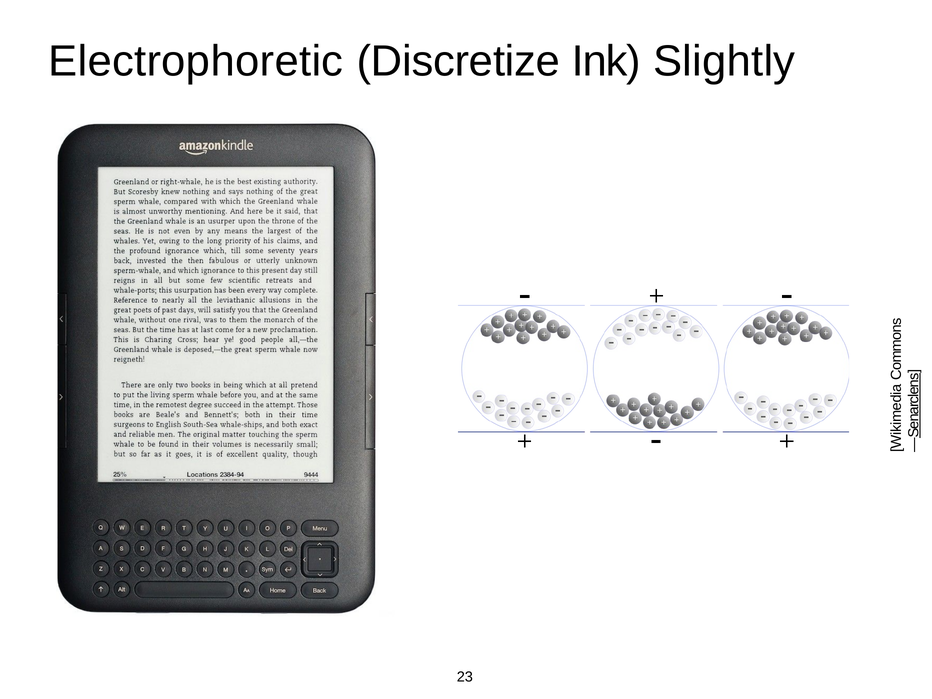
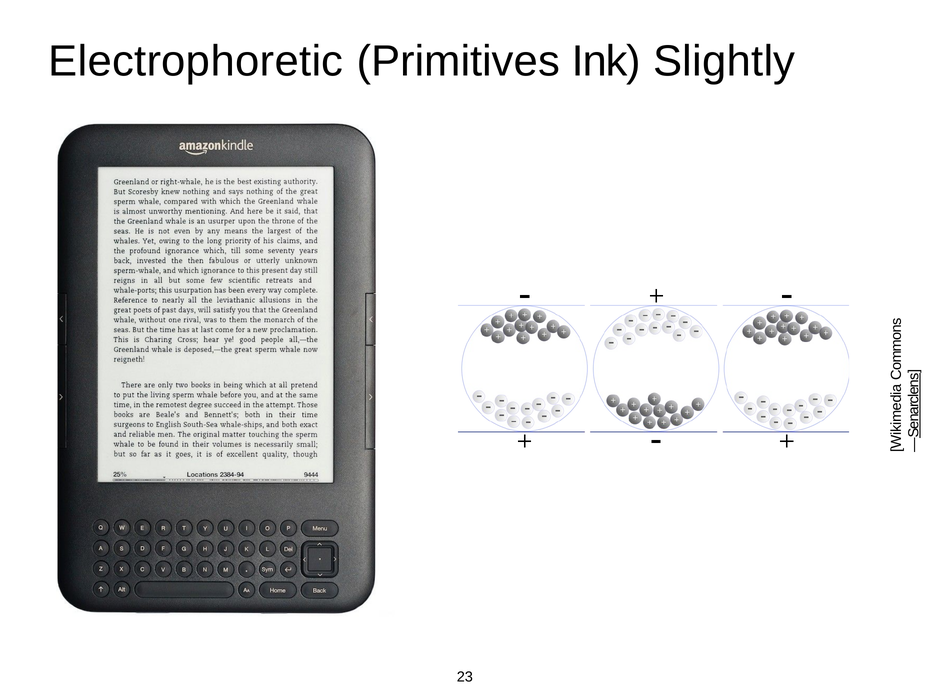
Discretize: Discretize -> Primitives
